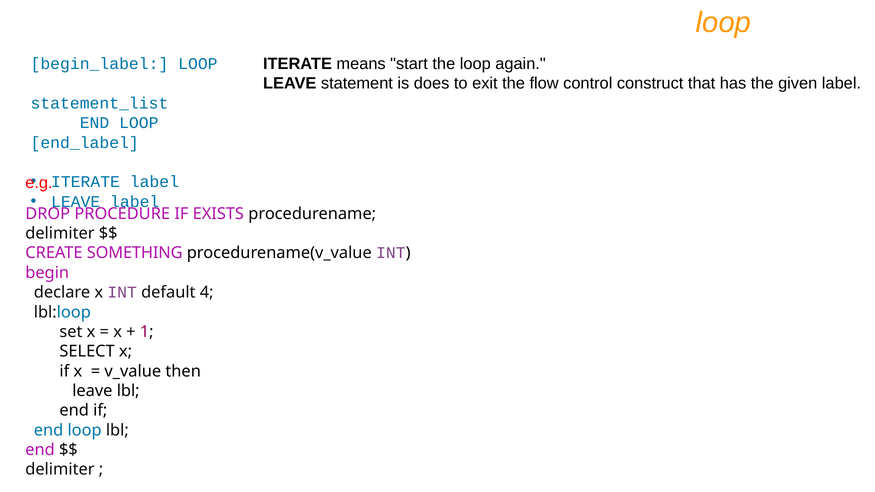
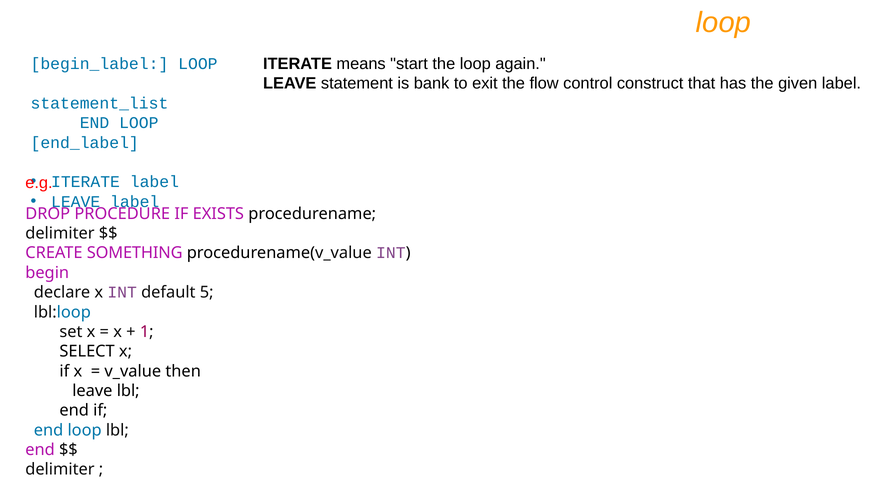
does: does -> bank
4: 4 -> 5
